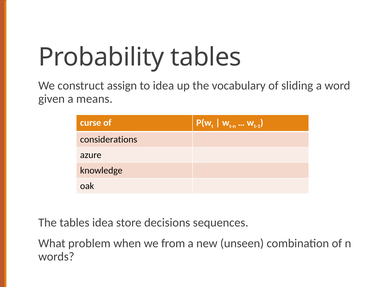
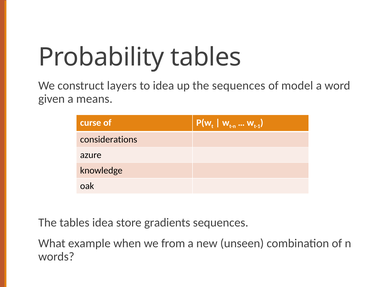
assign: assign -> layers
the vocabulary: vocabulary -> sequences
sliding: sliding -> model
decisions: decisions -> gradients
problem: problem -> example
